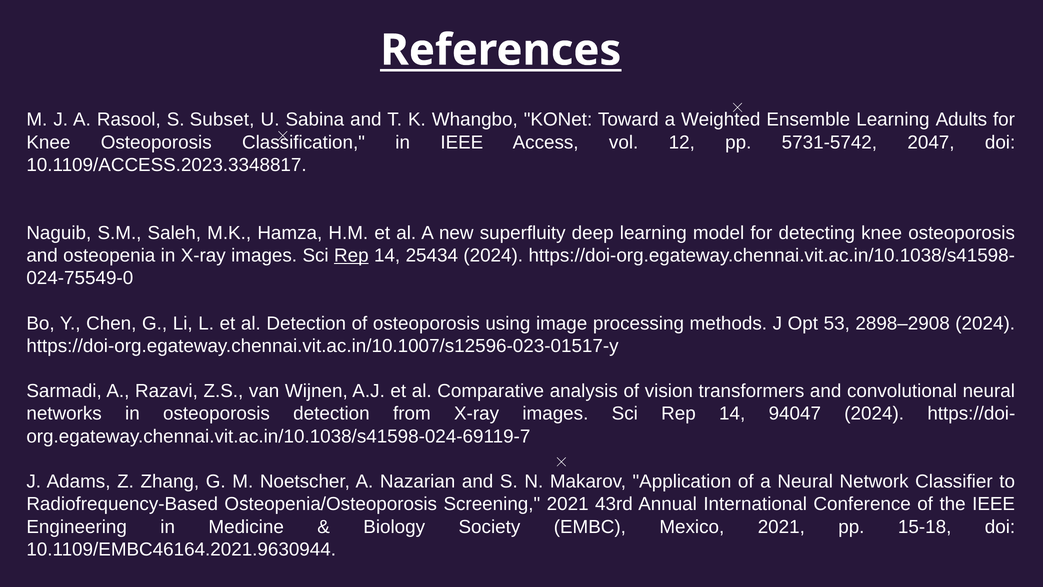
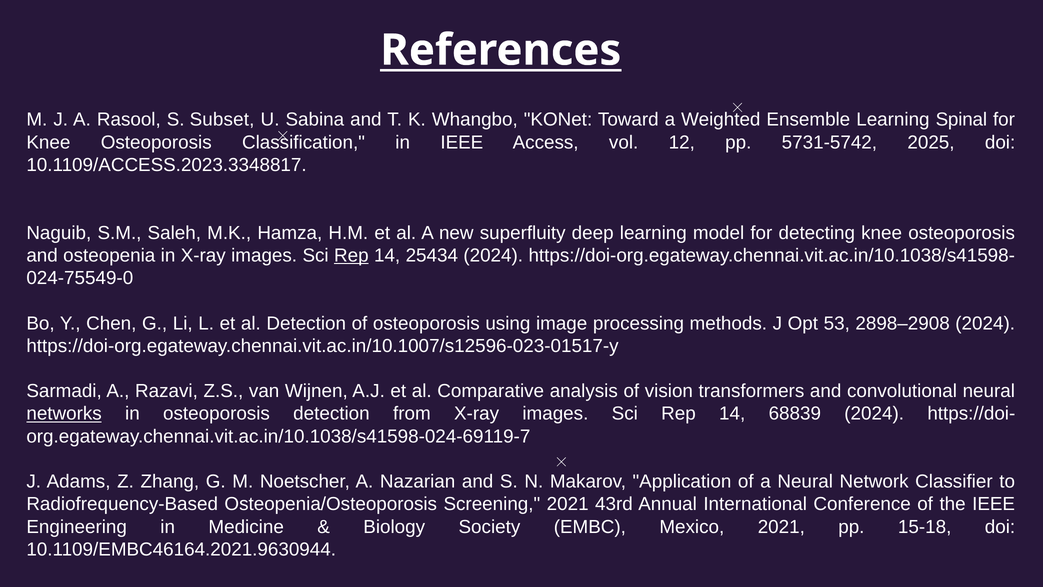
Adults: Adults -> Spinal
2047: 2047 -> 2025
networks underline: none -> present
94047: 94047 -> 68839
